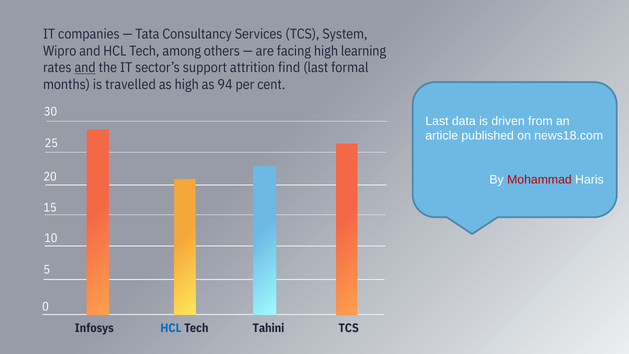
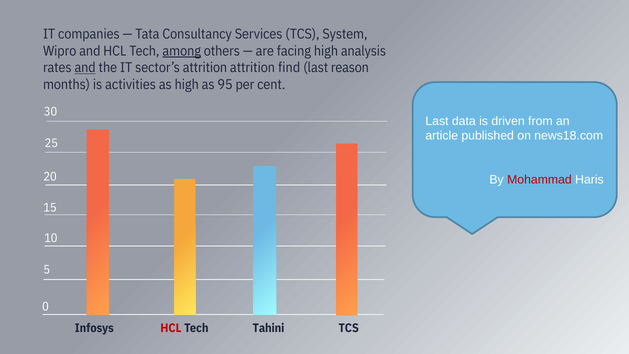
among underline: none -> present
learning: learning -> analysis
sector’s support: support -> attrition
formal: formal -> reason
travelled: travelled -> activities
94: 94 -> 95
HCL at (171, 328) colour: blue -> red
